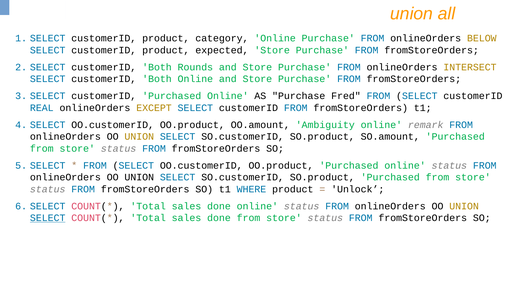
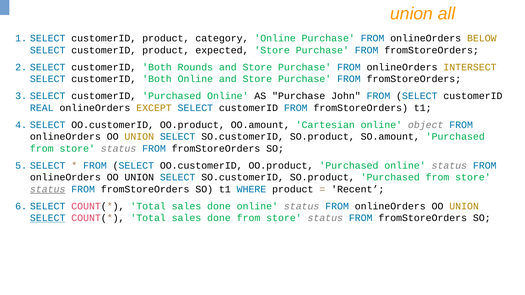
Fred: Fred -> John
Ambiguity: Ambiguity -> Cartesian
remark: remark -> object
status at (48, 189) underline: none -> present
Unlock: Unlock -> Recent
